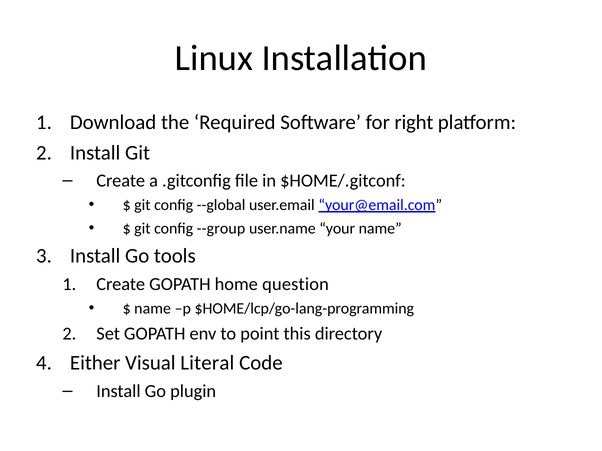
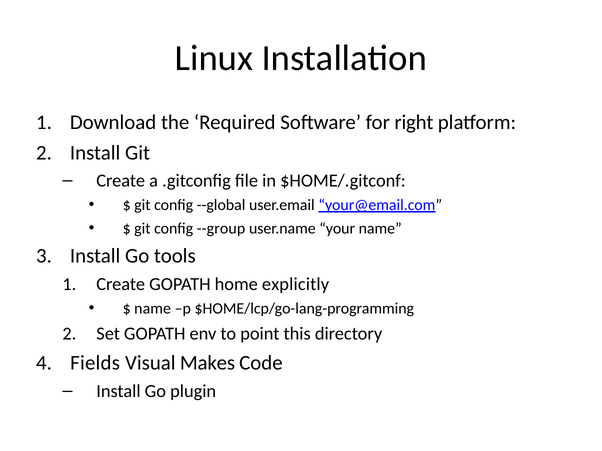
question: question -> explicitly
Either: Either -> Fields
Literal: Literal -> Makes
